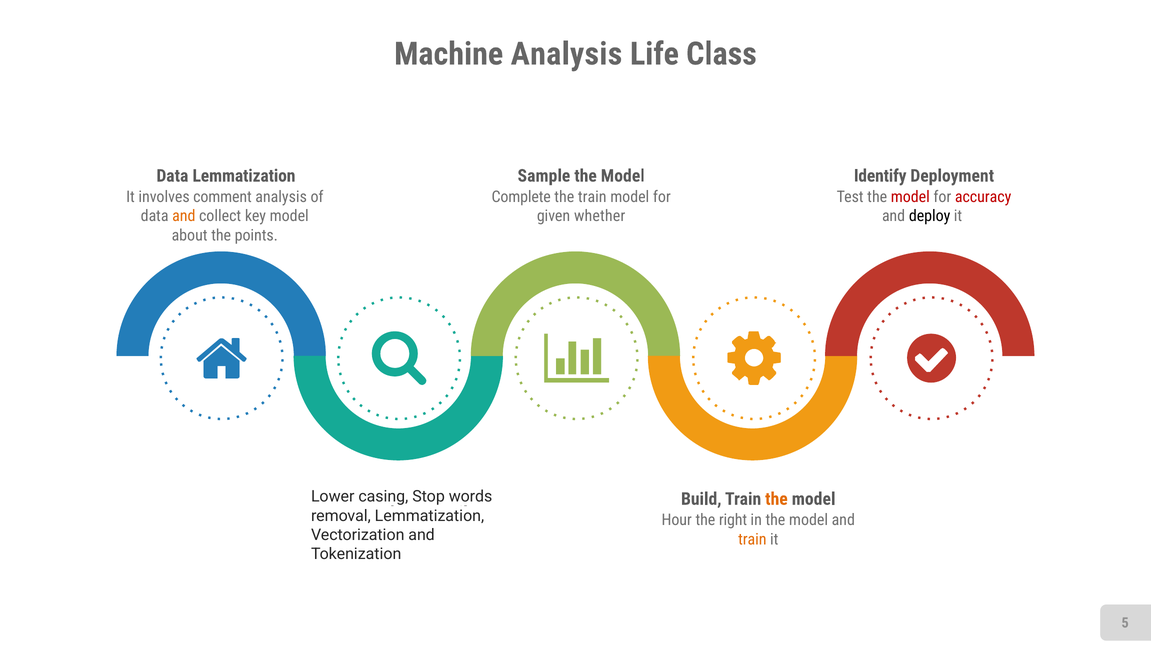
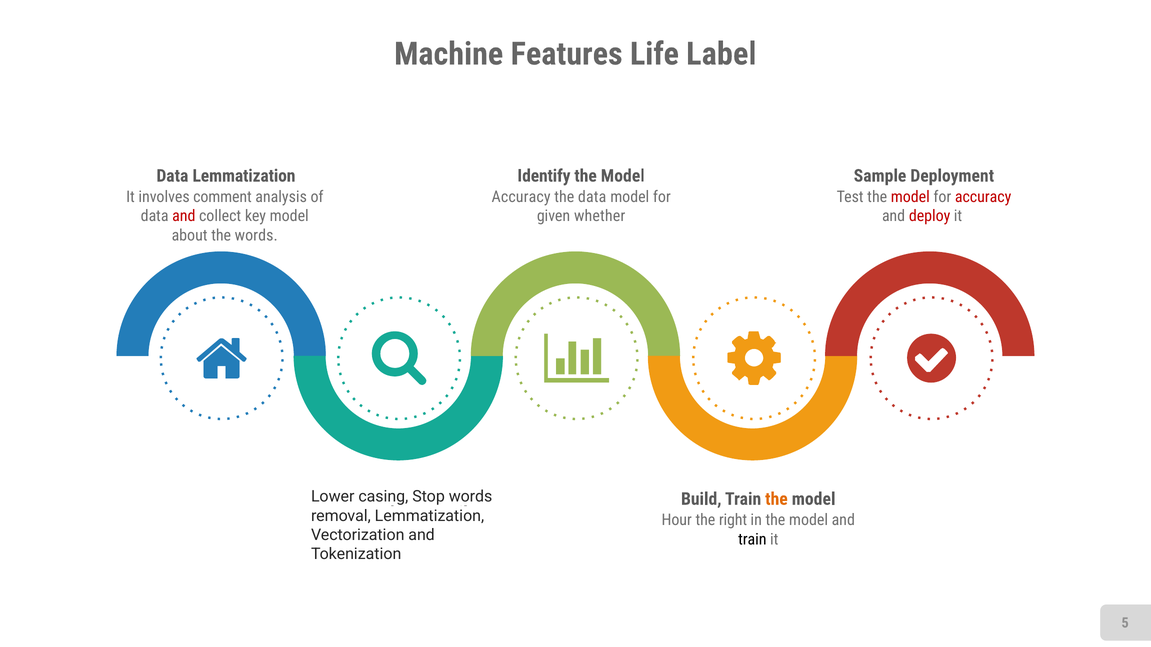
Machine Analysis: Analysis -> Features
Class: Class -> Label
Sample: Sample -> Identify
Identify: Identify -> Sample
Complete at (521, 197): Complete -> Accuracy
the train: train -> data
and at (184, 216) colour: orange -> red
deploy colour: black -> red
the points: points -> words
train at (752, 540) colour: orange -> black
